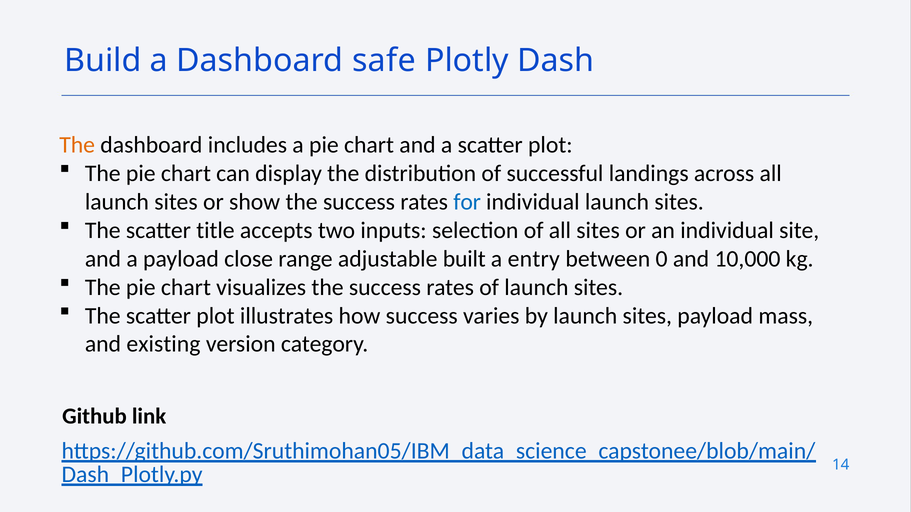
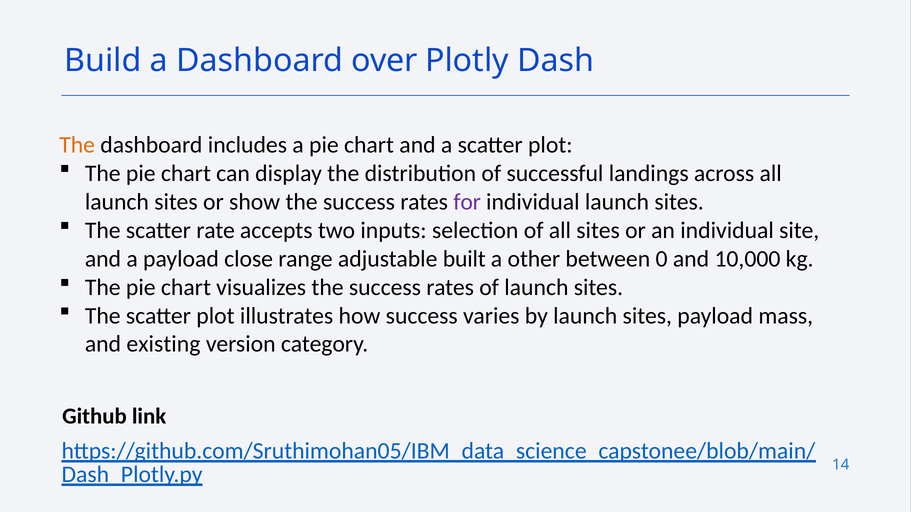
safe: safe -> over
for colour: blue -> purple
title: title -> rate
entry: entry -> other
